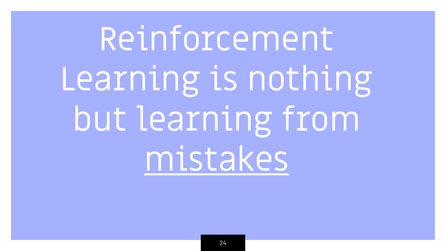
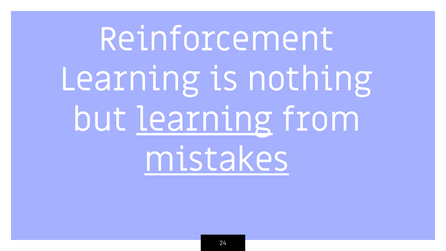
learning at (205, 120) underline: none -> present
